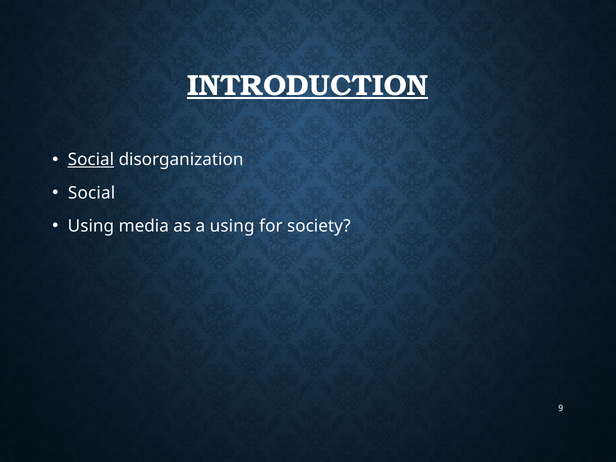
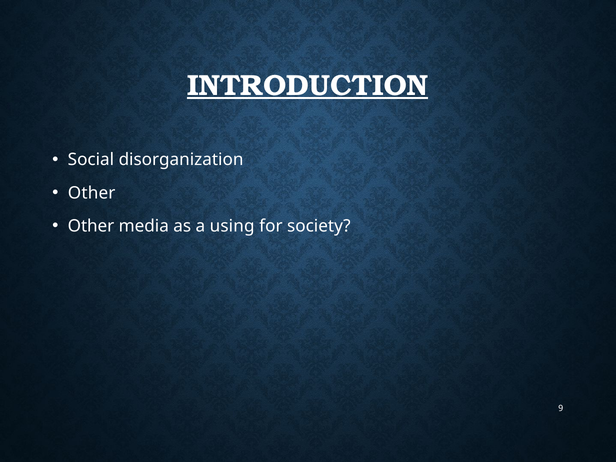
Social at (91, 160) underline: present -> none
Social at (92, 193): Social -> Other
Using at (91, 226): Using -> Other
